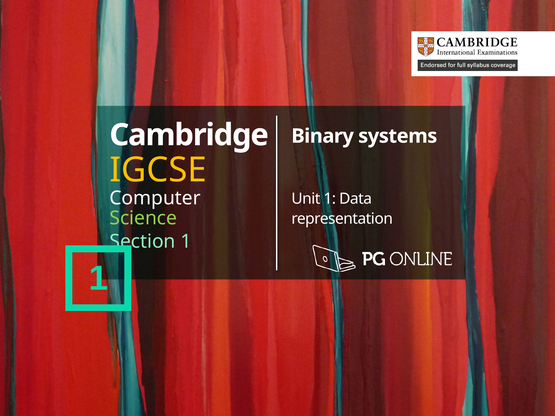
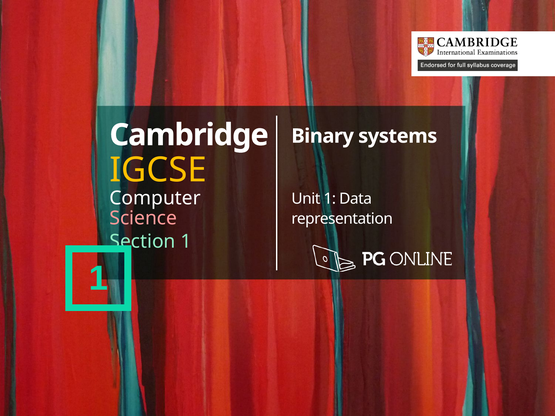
Science colour: light green -> pink
